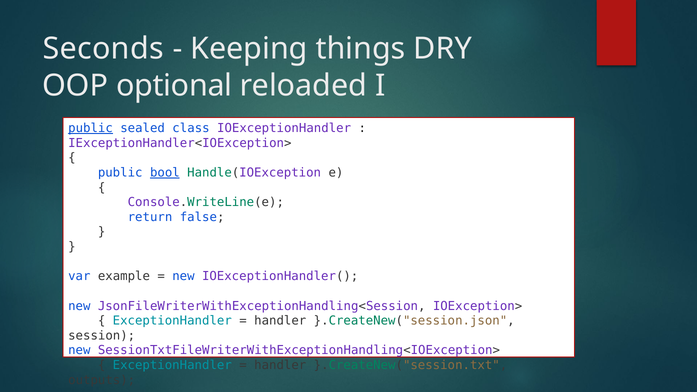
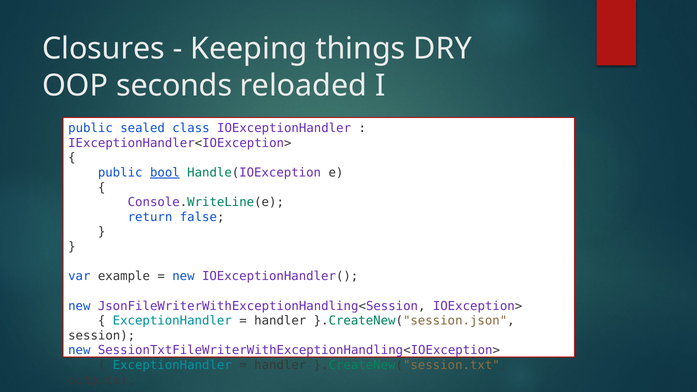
Seconds: Seconds -> Closures
optional: optional -> seconds
public at (91, 128) underline: present -> none
